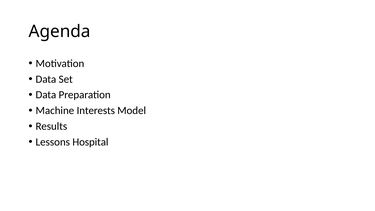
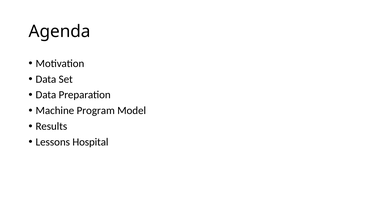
Interests: Interests -> Program
